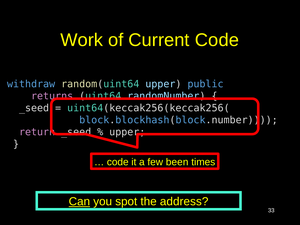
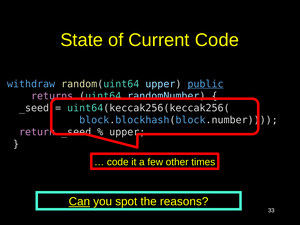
Work: Work -> State
public underline: none -> present
been: been -> other
address: address -> reasons
